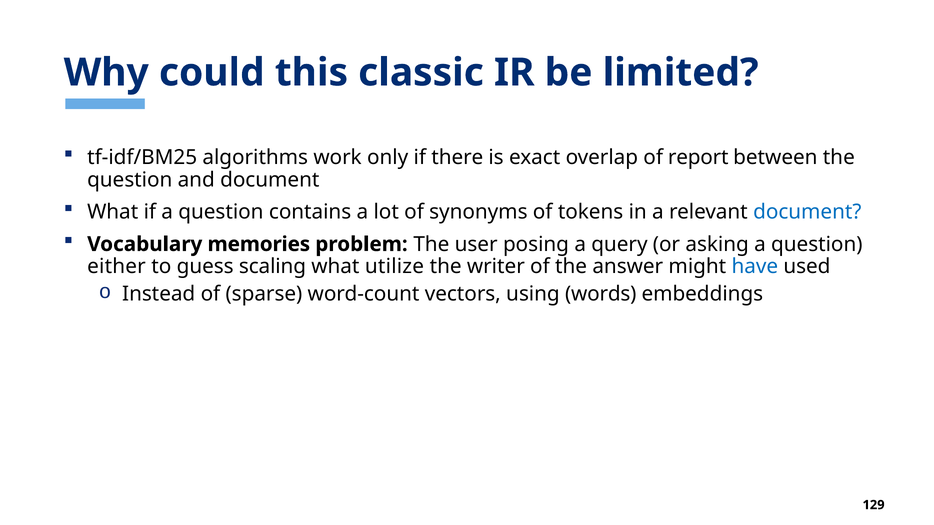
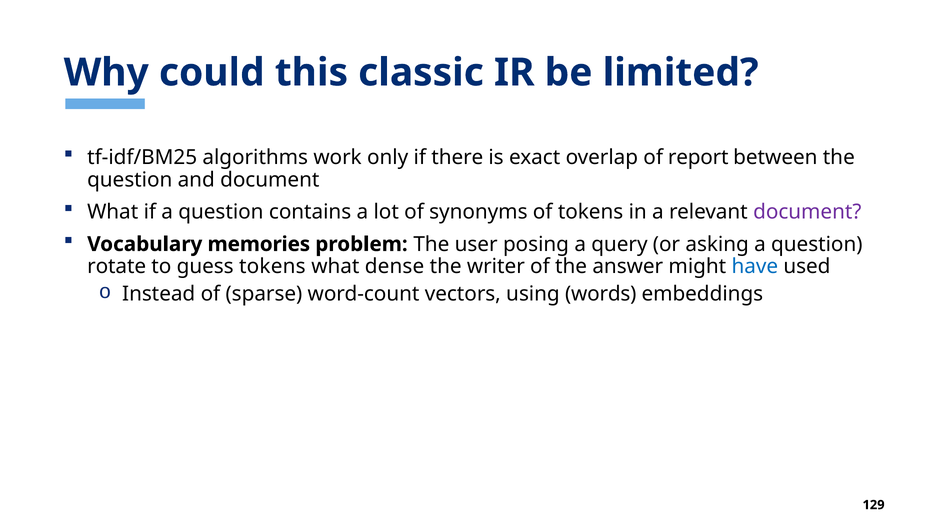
document at (807, 212) colour: blue -> purple
either: either -> rotate
guess scaling: scaling -> tokens
utilize: utilize -> dense
